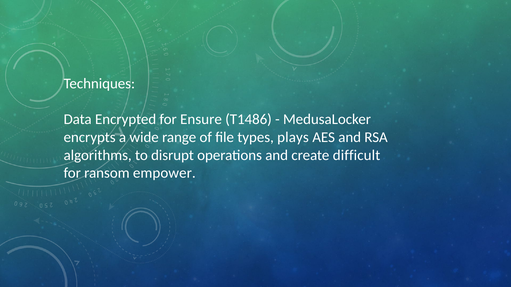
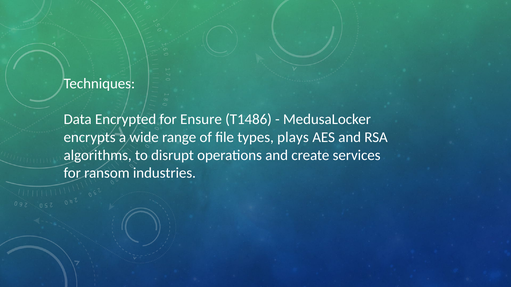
difficult: difficult -> services
empower: empower -> industries
